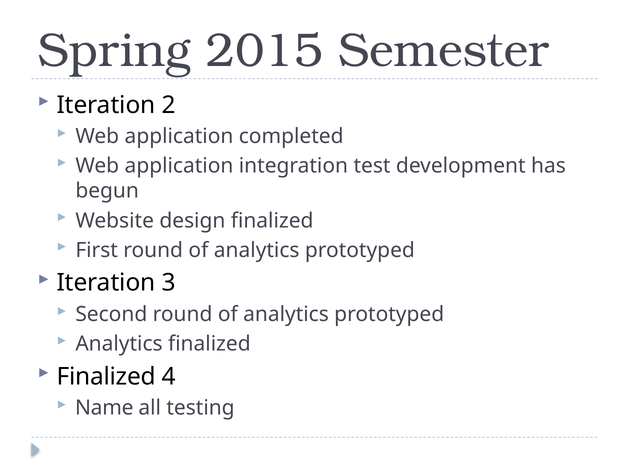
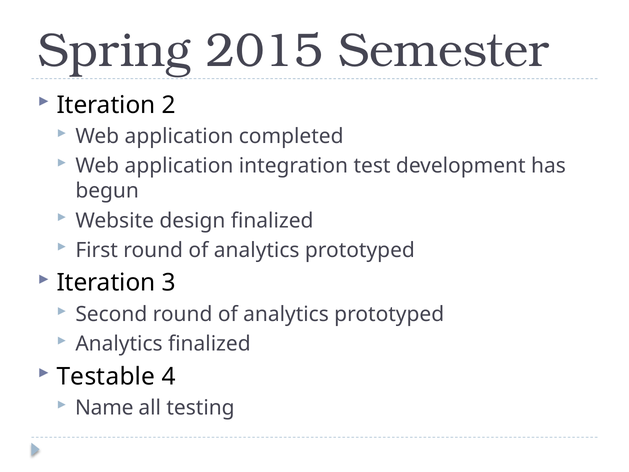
Finalized at (106, 376): Finalized -> Testable
